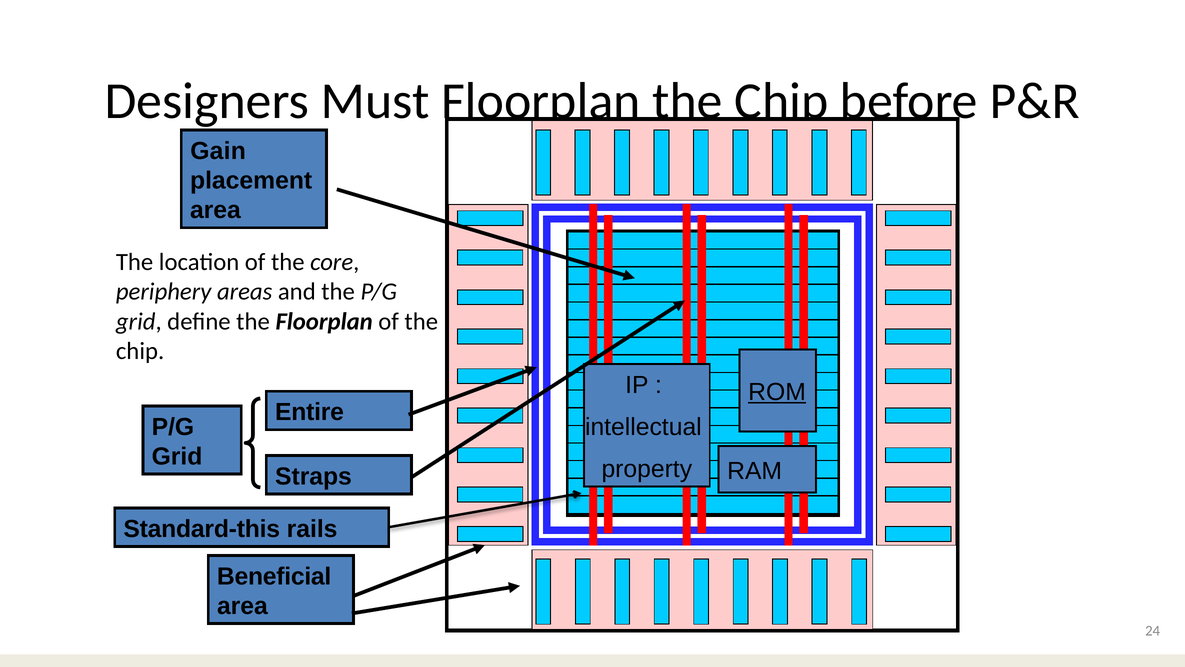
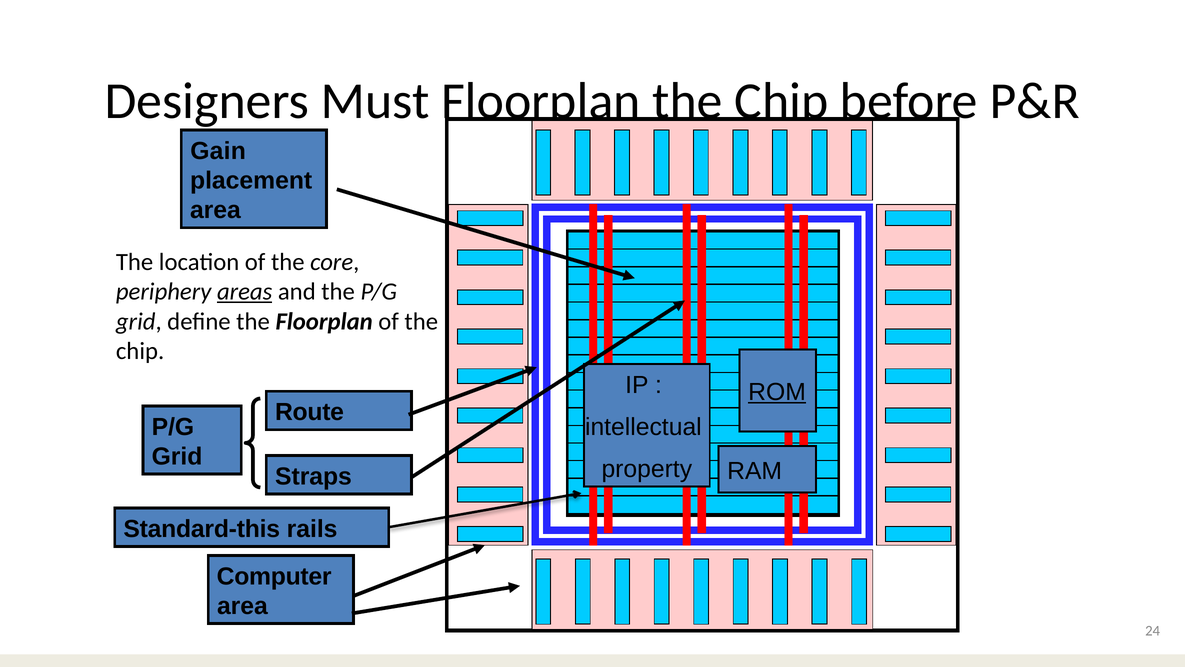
areas underline: none -> present
Entire: Entire -> Route
Beneficial: Beneficial -> Computer
